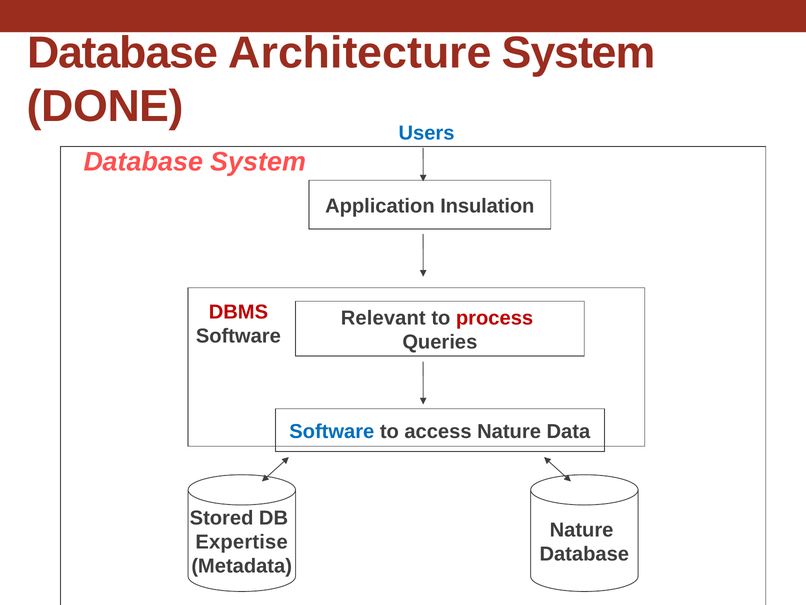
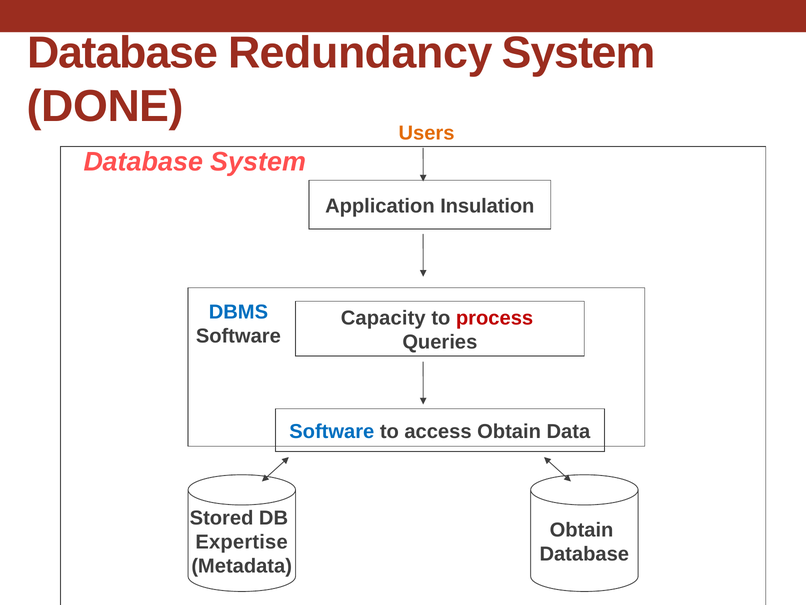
Architecture: Architecture -> Redundancy
Users colour: blue -> orange
DBMS colour: red -> blue
Relevant: Relevant -> Capacity
access Nature: Nature -> Obtain
Nature at (582, 530): Nature -> Obtain
